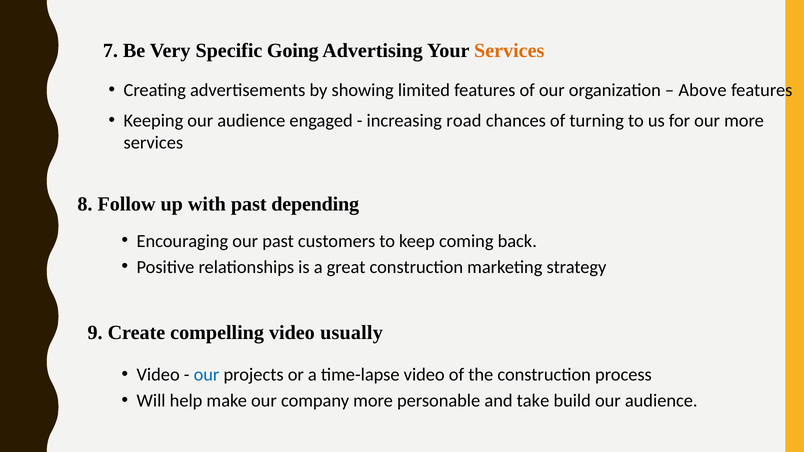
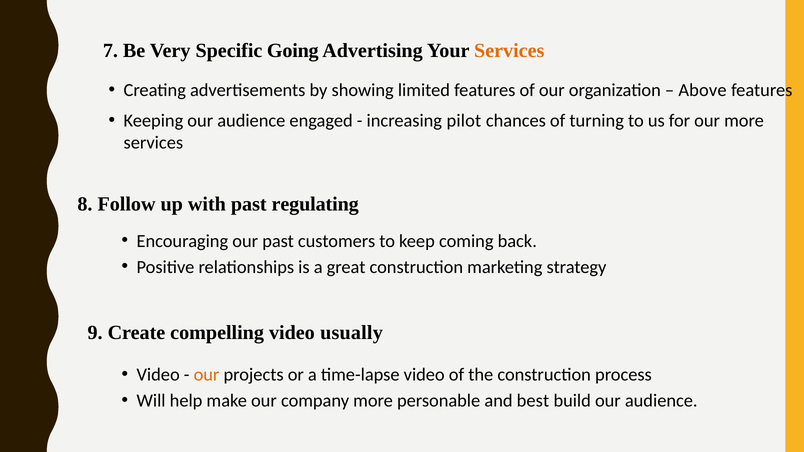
road: road -> pilot
depending: depending -> regulating
our at (207, 375) colour: blue -> orange
take: take -> best
